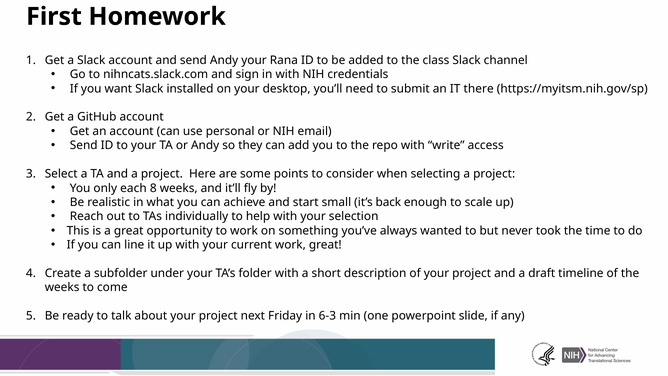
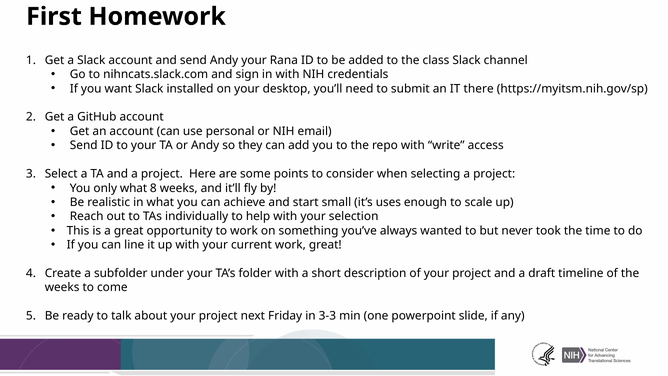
only each: each -> what
back: back -> uses
6-3: 6-3 -> 3-3
